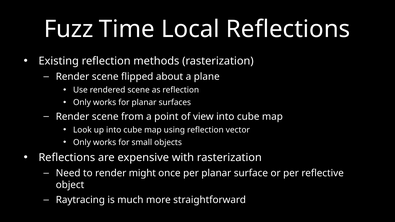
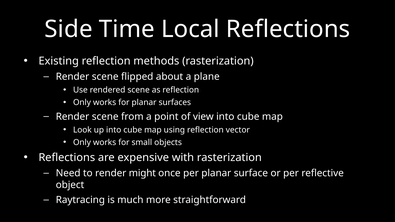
Fuzz: Fuzz -> Side
